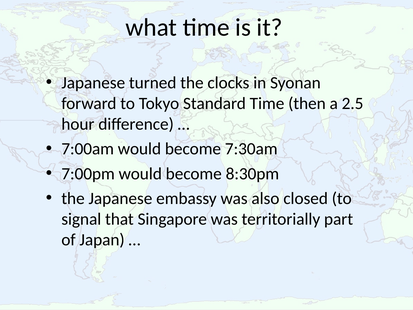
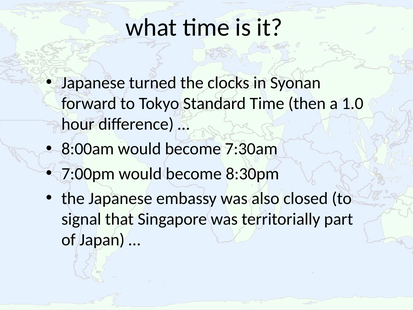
2.5: 2.5 -> 1.0
7:00am: 7:00am -> 8:00am
